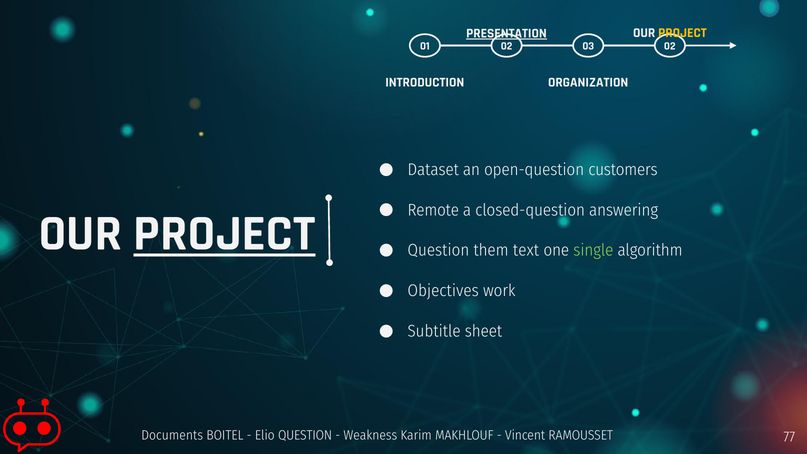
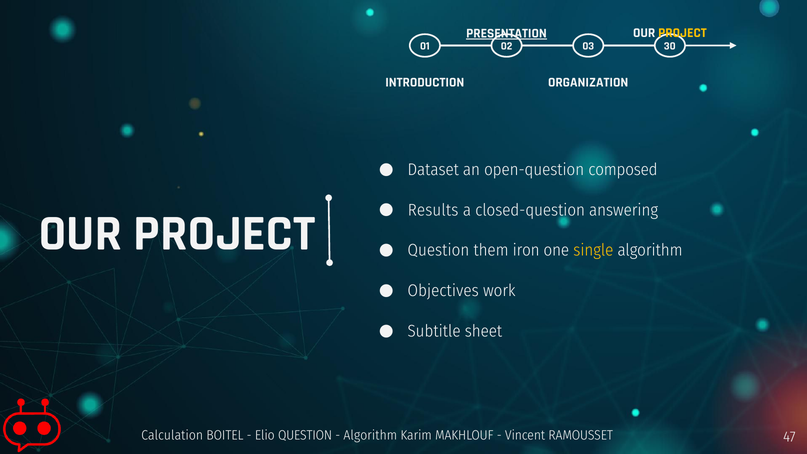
03 02: 02 -> 30
customers: customers -> composed
Remote: Remote -> Results
PROJECT at (224, 233) underline: present -> none
text: text -> iron
single colour: light green -> yellow
Documents: Documents -> Calculation
Weakness at (370, 435): Weakness -> Algorithm
77: 77 -> 47
